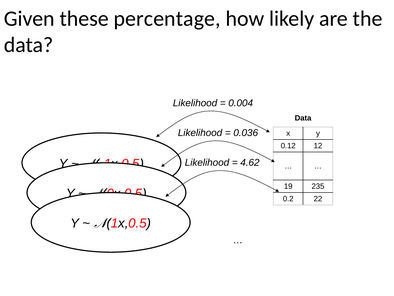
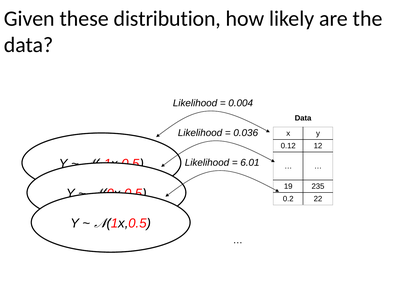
percentage: percentage -> distribution
4.62: 4.62 -> 6.01
